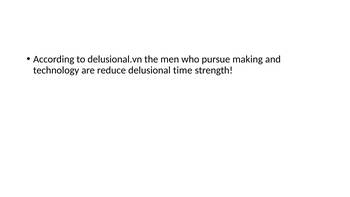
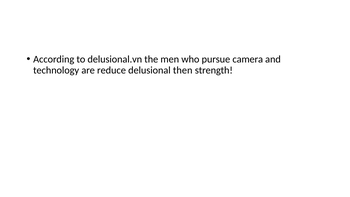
making: making -> camera
time: time -> then
